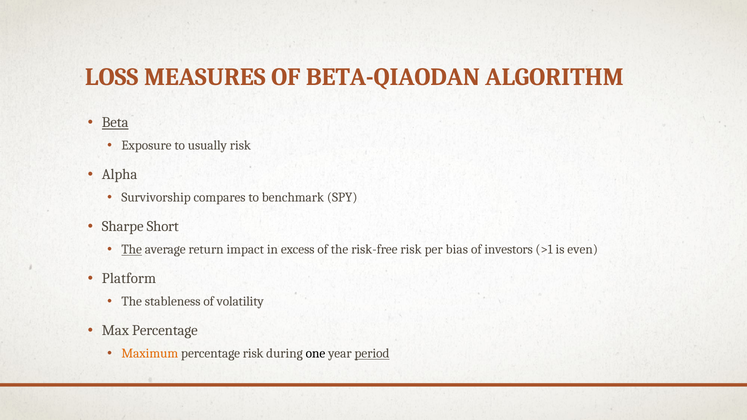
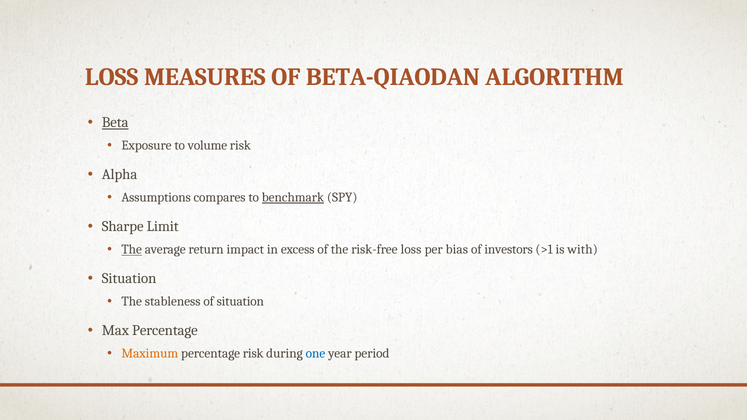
usually: usually -> volume
Survivorship: Survivorship -> Assumptions
benchmark underline: none -> present
Short: Short -> Limit
risk-free risk: risk -> loss
even: even -> with
Platform at (129, 279): Platform -> Situation
of volatility: volatility -> situation
one colour: black -> blue
period underline: present -> none
